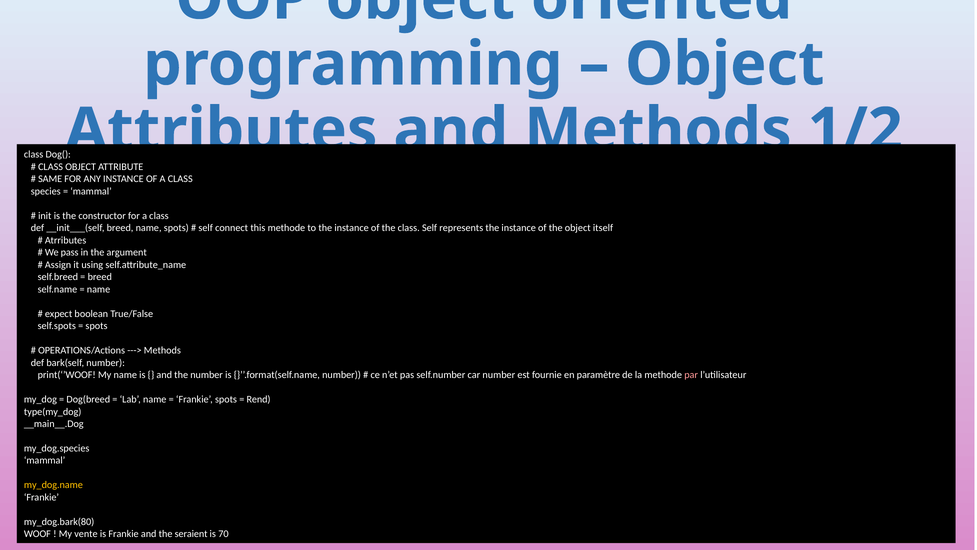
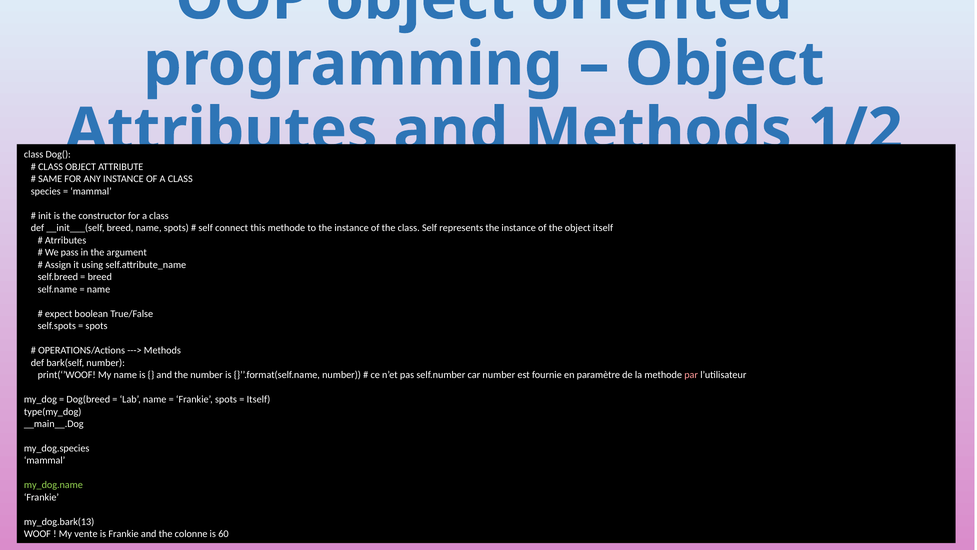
Rend at (259, 399): Rend -> Itself
my_dog.name colour: yellow -> light green
my_dog.bark(80: my_dog.bark(80 -> my_dog.bark(13
seraient: seraient -> colonne
70: 70 -> 60
